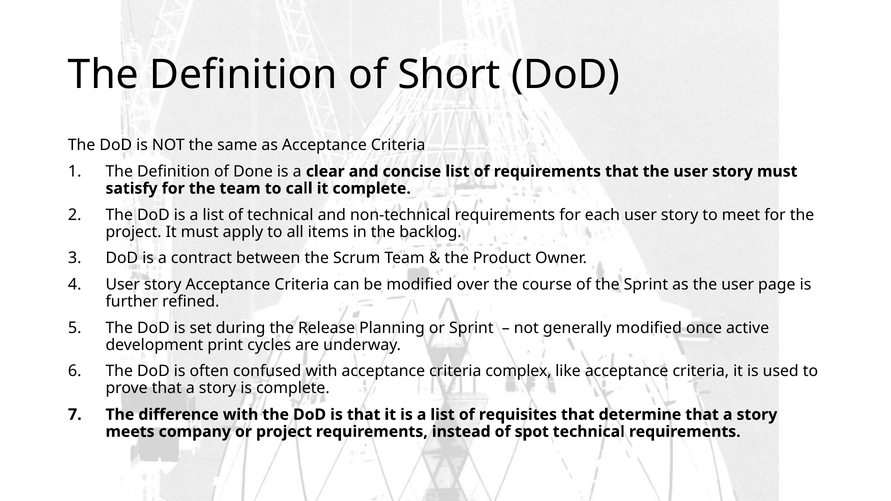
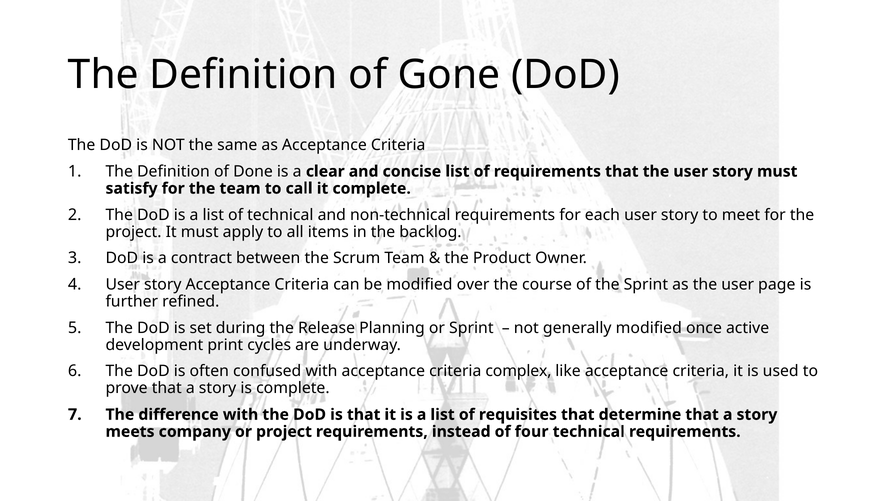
Short: Short -> Gone
spot: spot -> four
